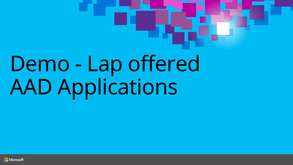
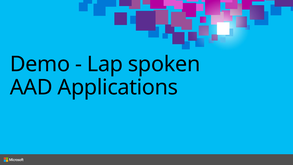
offered: offered -> spoken
